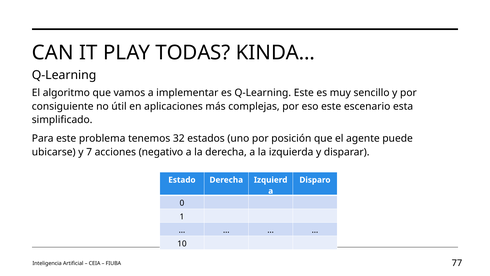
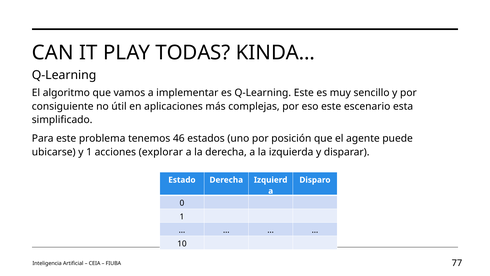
32: 32 -> 46
y 7: 7 -> 1
negativo: negativo -> explorar
